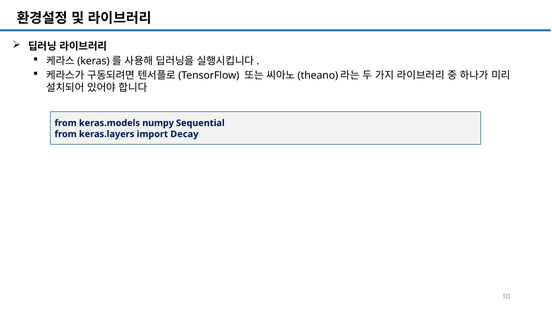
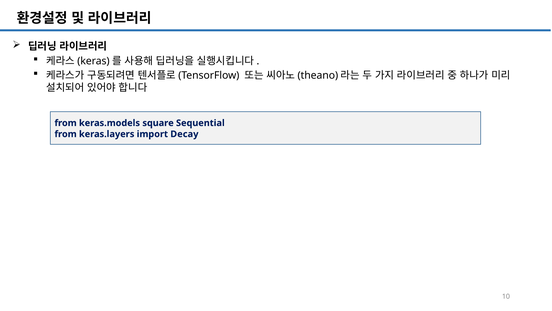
numpy: numpy -> square
